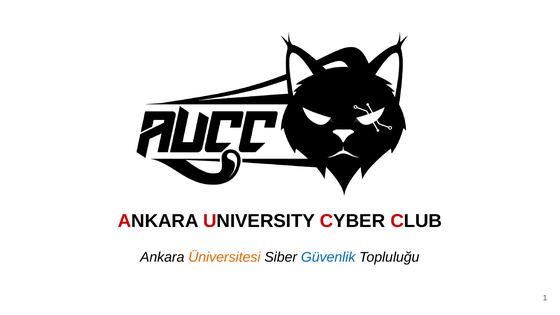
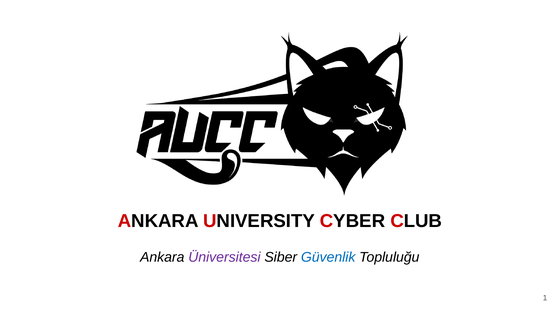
Üniversitesi colour: orange -> purple
